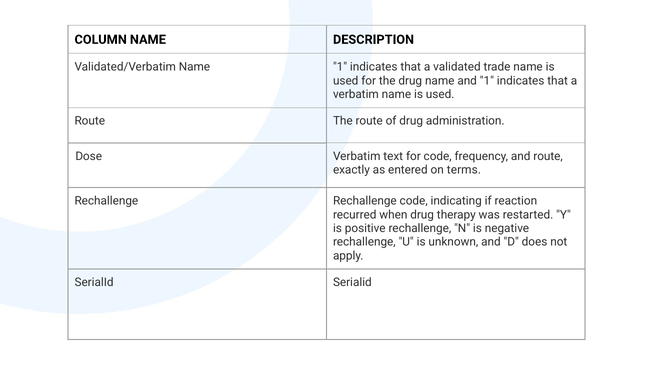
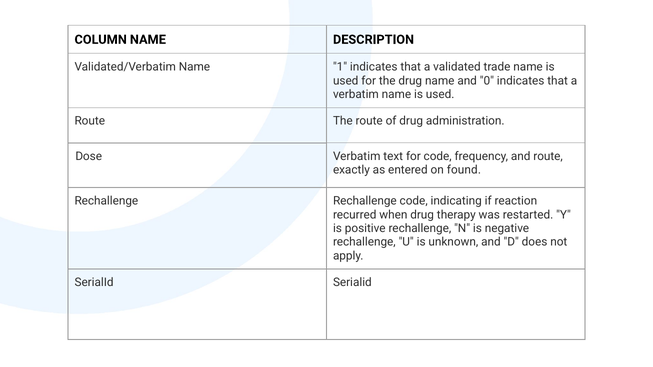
and 1: 1 -> 0
terms: terms -> found
